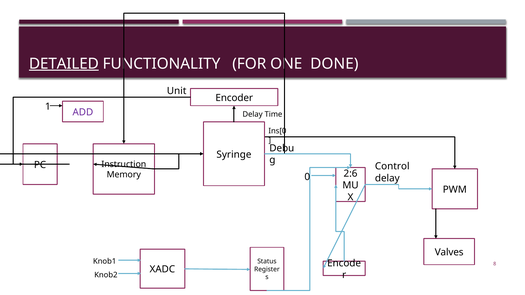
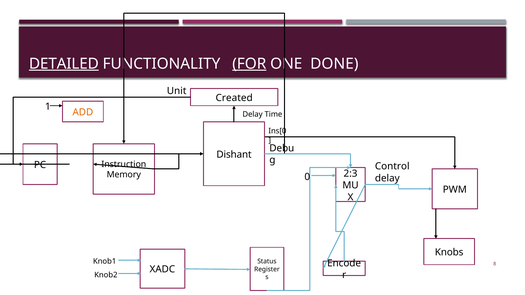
FOR underline: none -> present
Encoder: Encoder -> Created
ADD colour: purple -> orange
Syringe: Syringe -> Dishant
2:6: 2:6 -> 2:3
Valves: Valves -> Knobs
